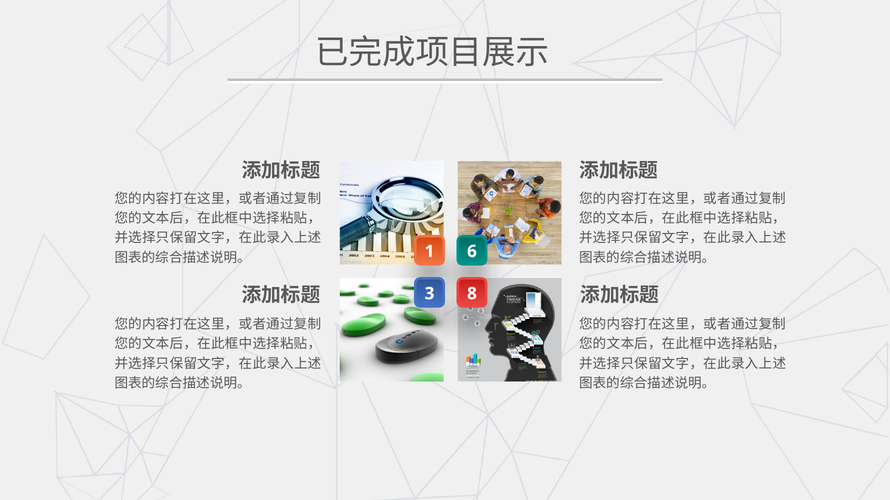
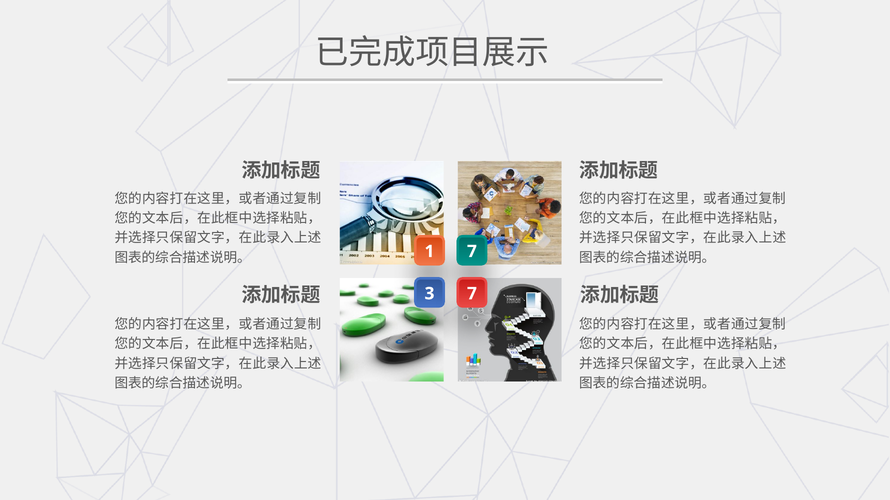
1 6: 6 -> 7
3 8: 8 -> 7
